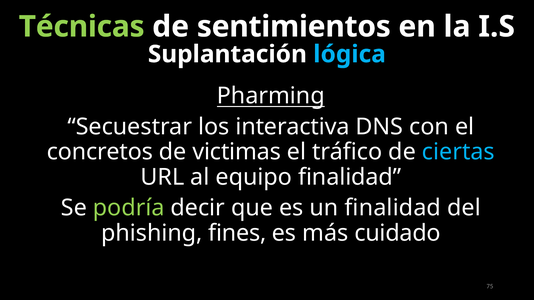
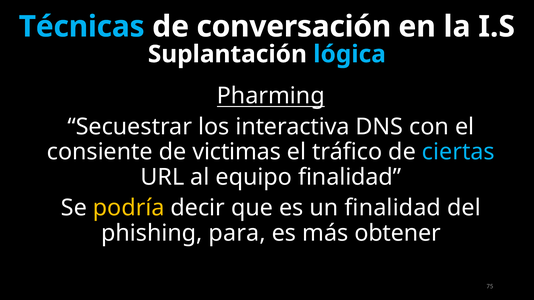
Técnicas colour: light green -> light blue
sentimientos: sentimientos -> conversación
concretos: concretos -> consiente
podría colour: light green -> yellow
fines: fines -> para
cuidado: cuidado -> obtener
